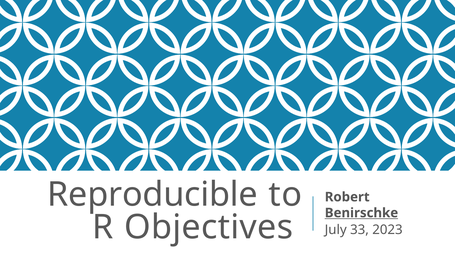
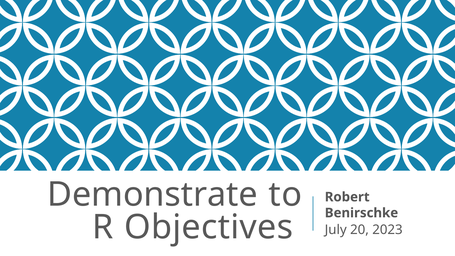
Reproducible: Reproducible -> Demonstrate
Benirschke underline: present -> none
33: 33 -> 20
